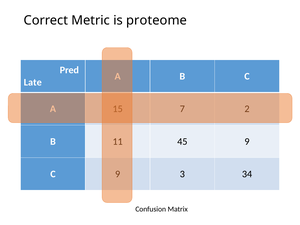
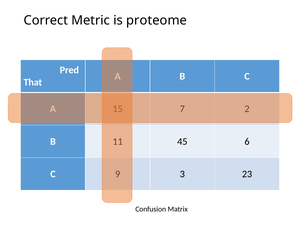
Late: Late -> That
45 9: 9 -> 6
34: 34 -> 23
